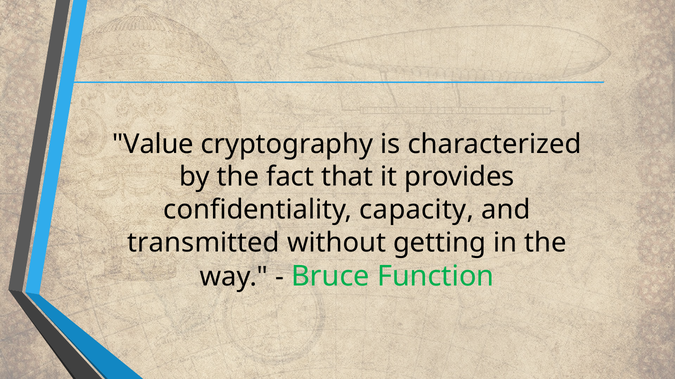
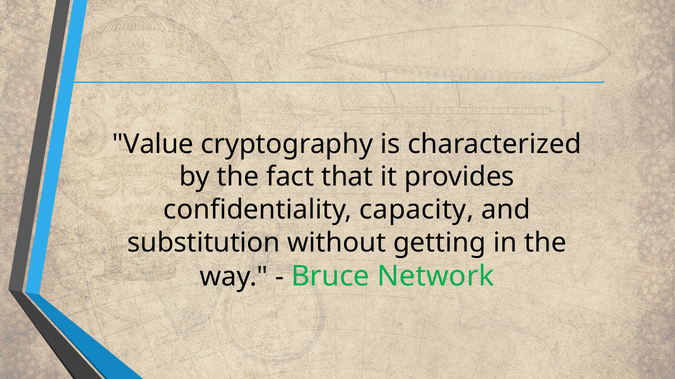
transmitted: transmitted -> substitution
Function: Function -> Network
